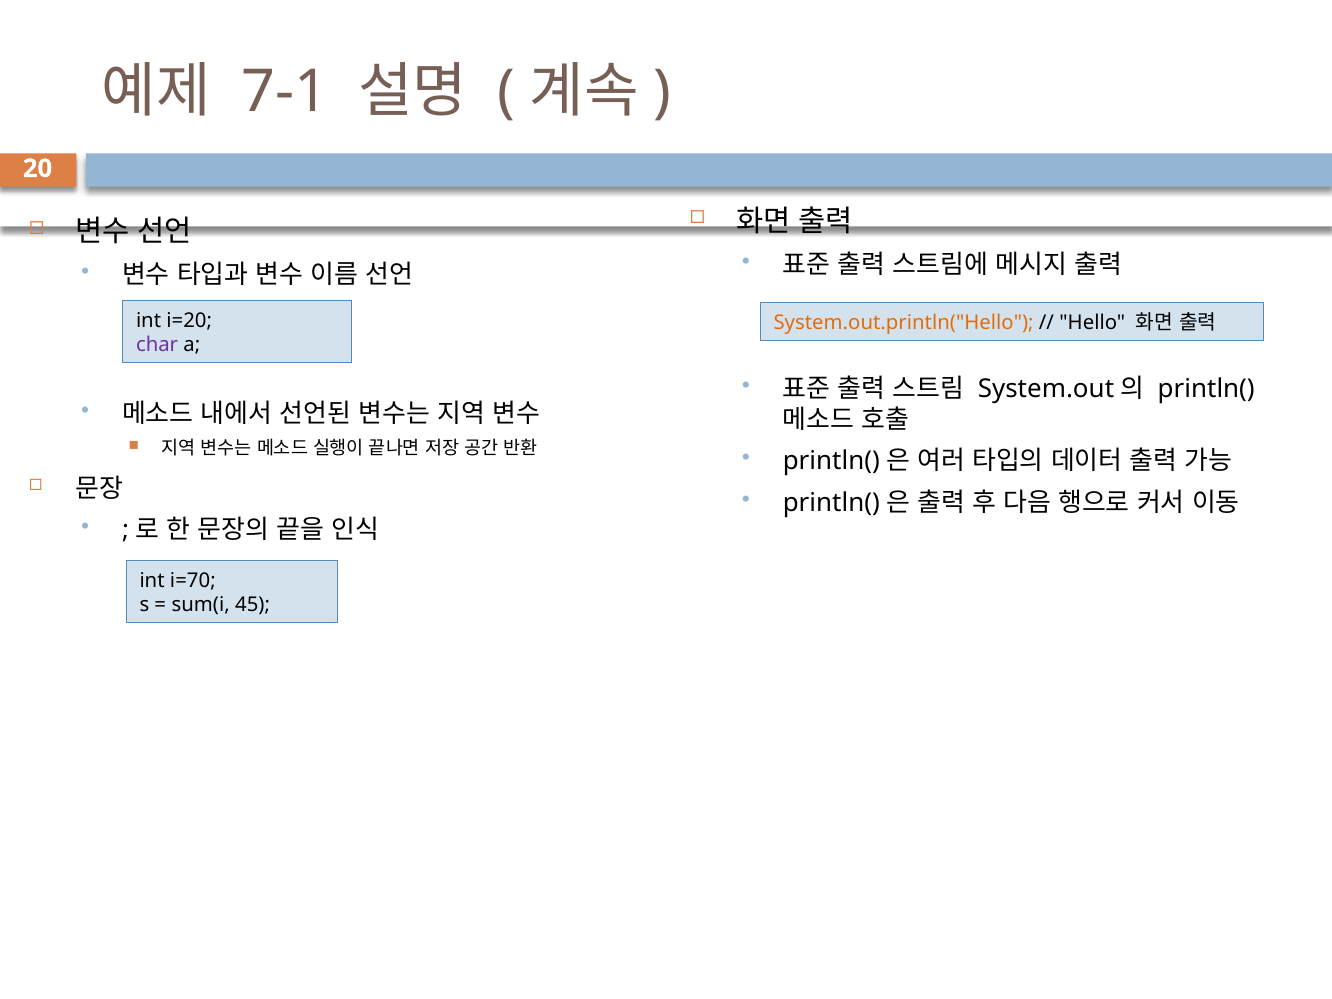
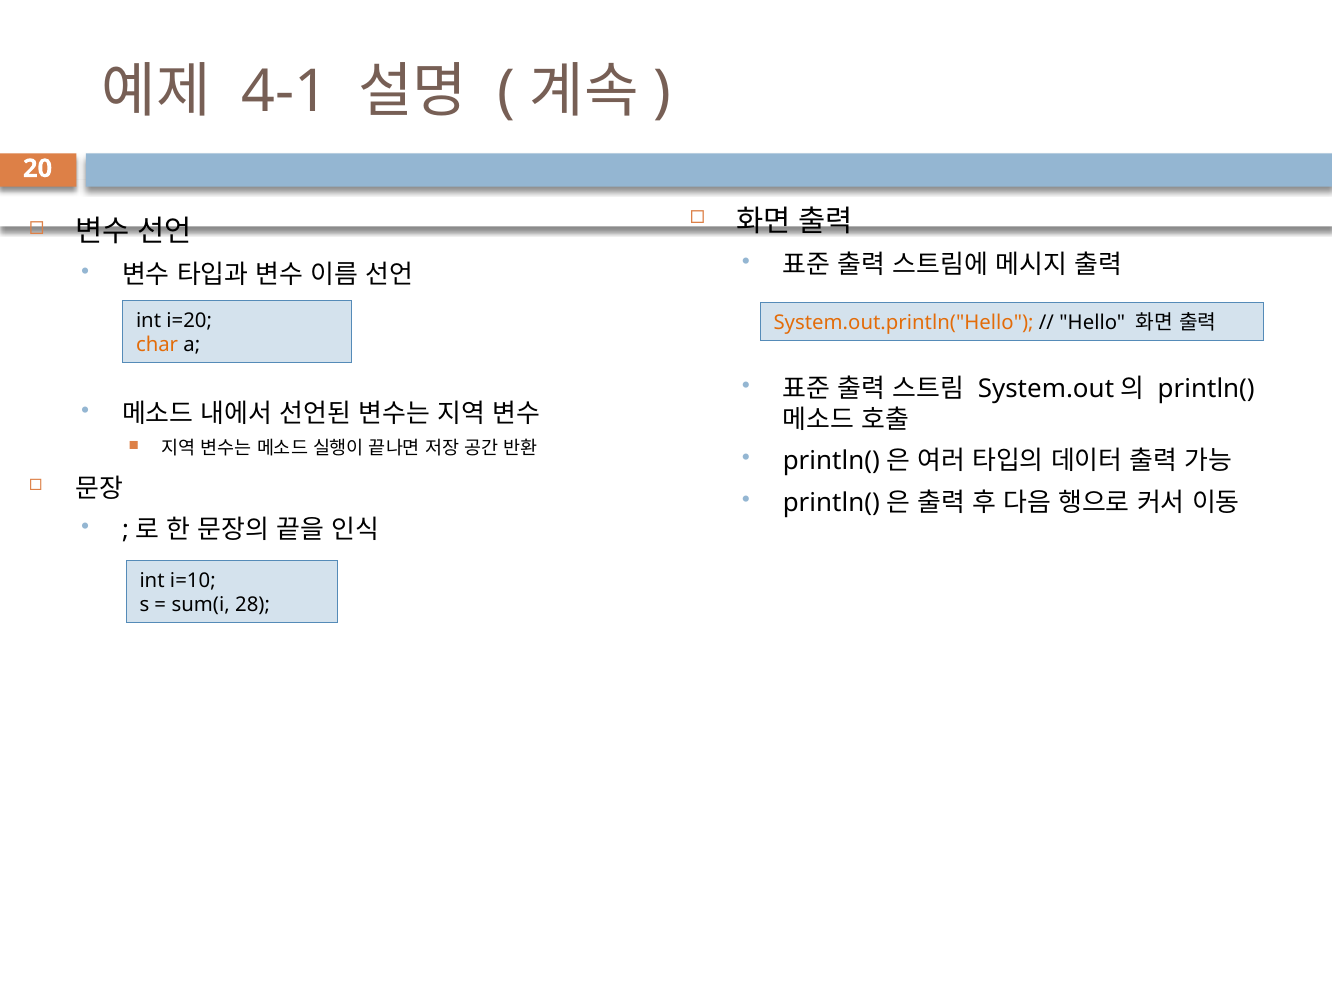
7-1: 7-1 -> 4-1
char colour: purple -> orange
i=70: i=70 -> i=10
45: 45 -> 28
